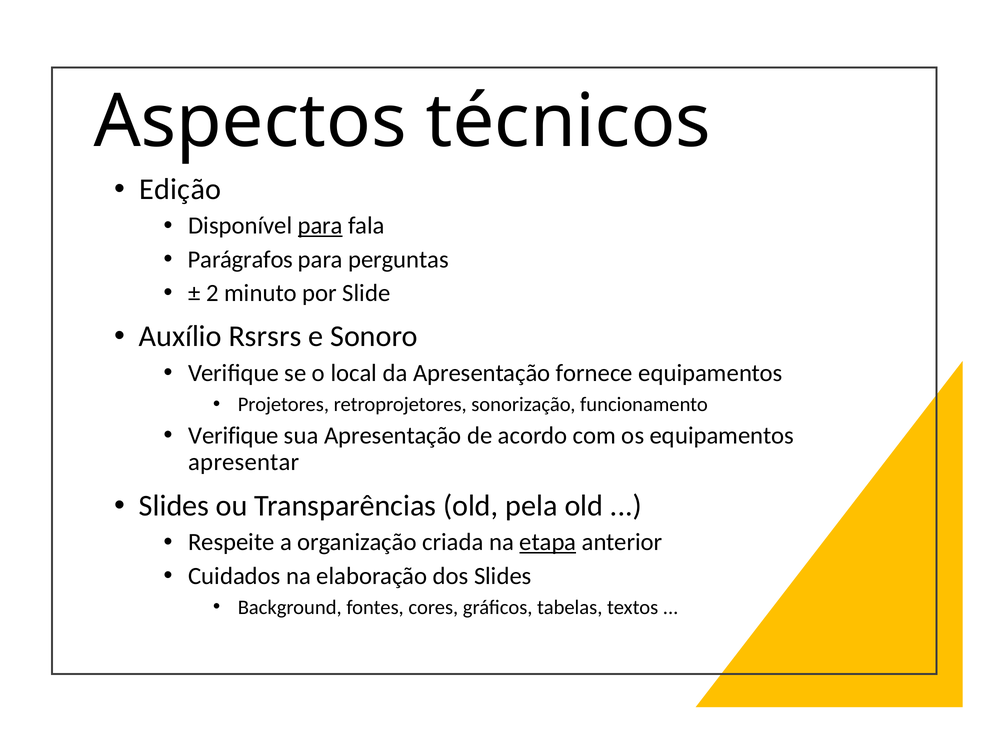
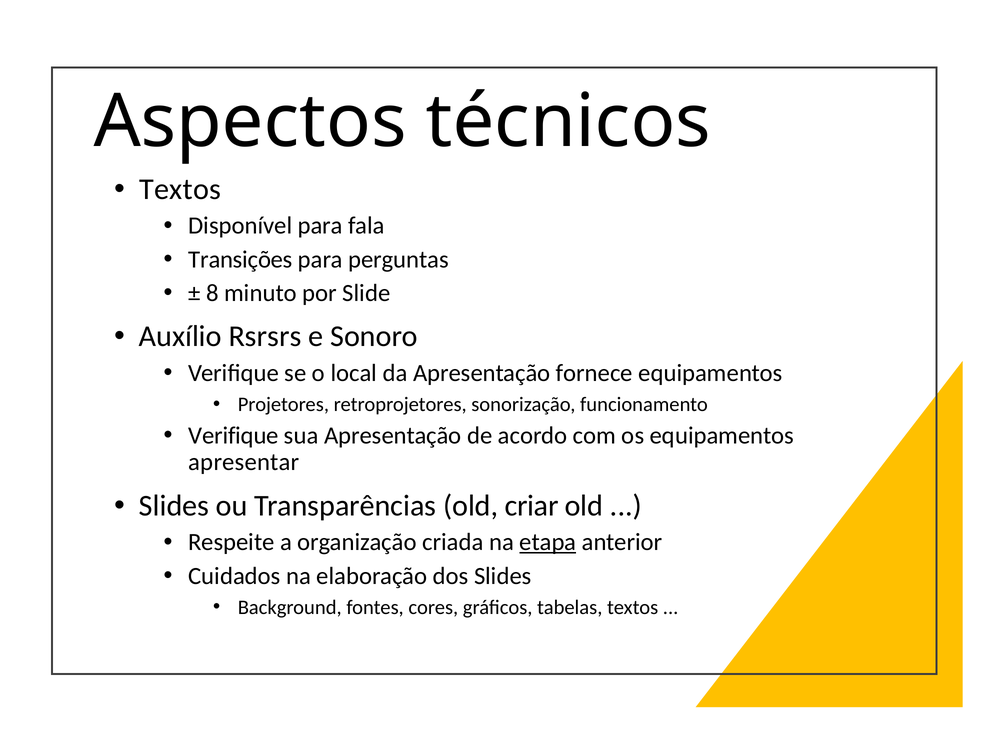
Edição at (180, 189): Edição -> Textos
para at (320, 226) underline: present -> none
Parágrafos: Parágrafos -> Transições
2: 2 -> 8
pela: pela -> criar
